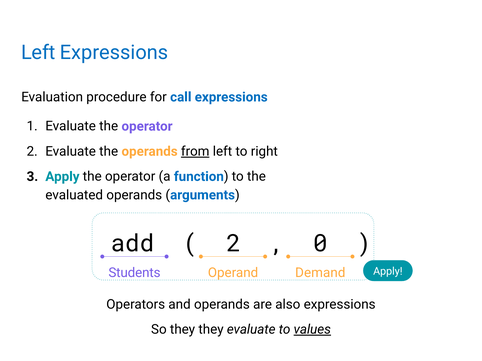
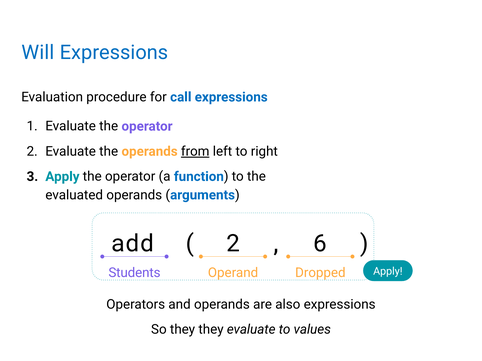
Left at (38, 53): Left -> Will
0: 0 -> 6
Demand: Demand -> Dropped
values underline: present -> none
